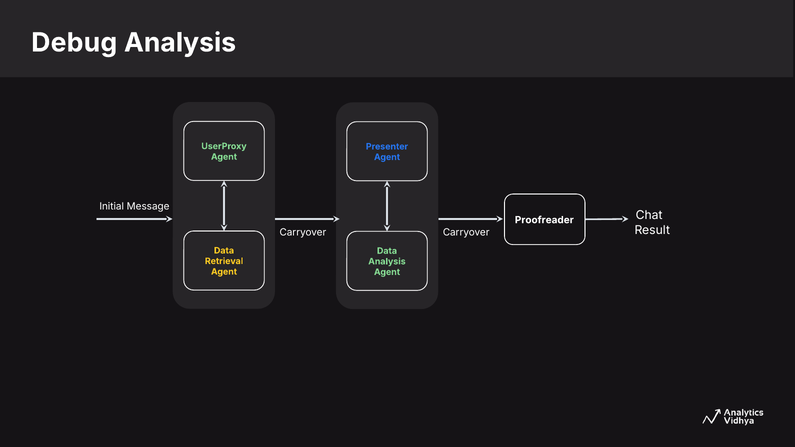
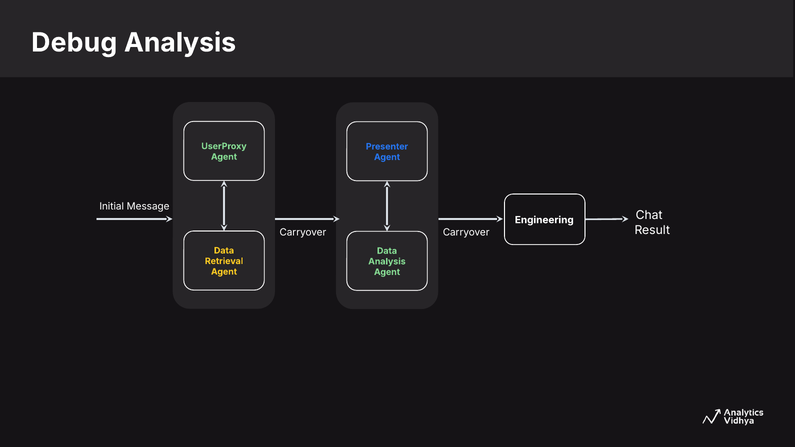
Proofreader: Proofreader -> Engineering
